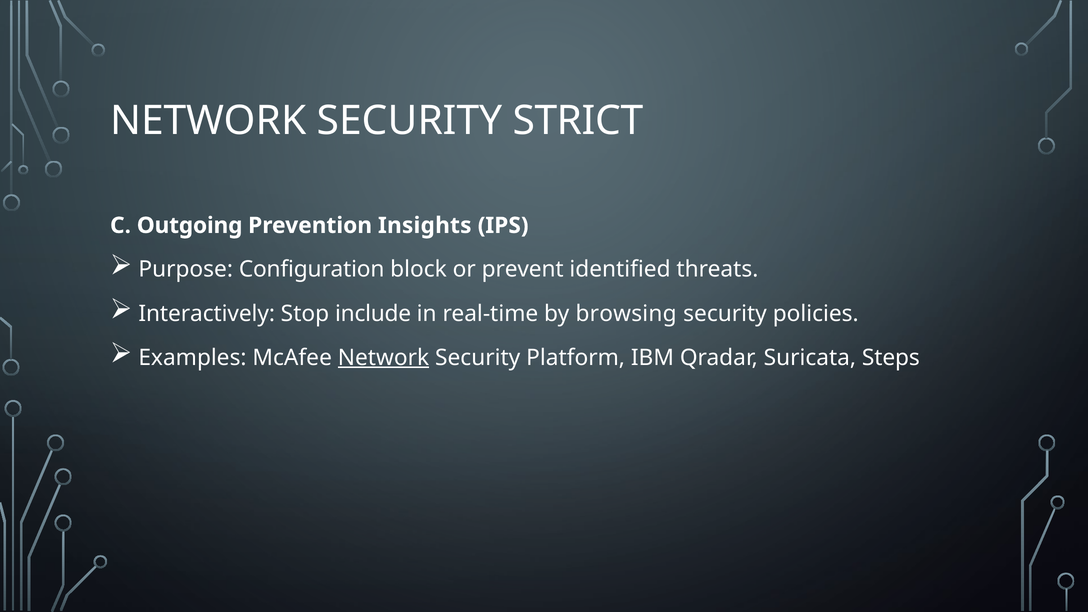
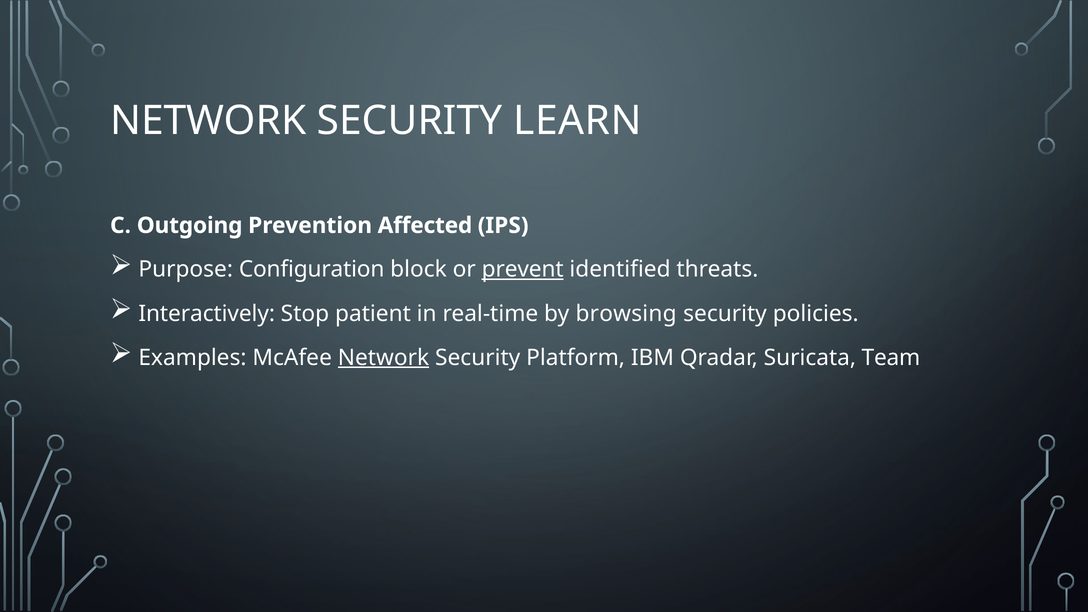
STRICT: STRICT -> LEARN
Insights: Insights -> Affected
prevent underline: none -> present
include: include -> patient
Steps: Steps -> Team
